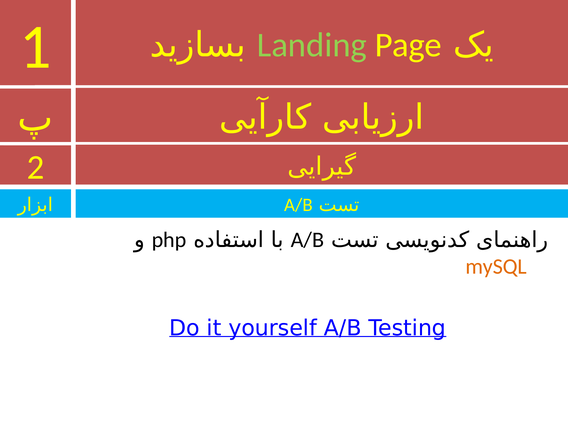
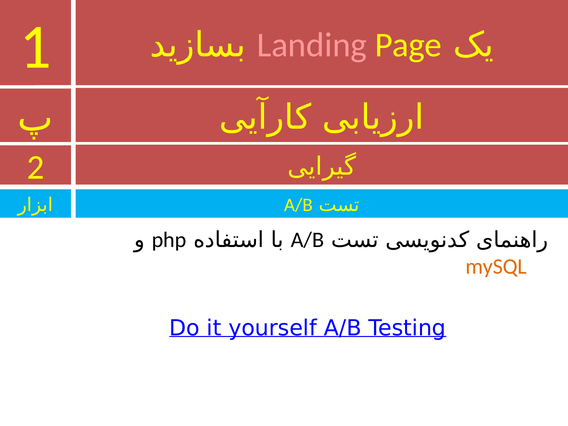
Landing colour: light green -> pink
